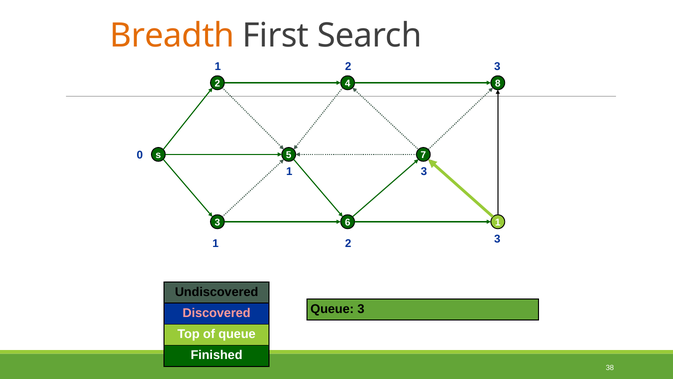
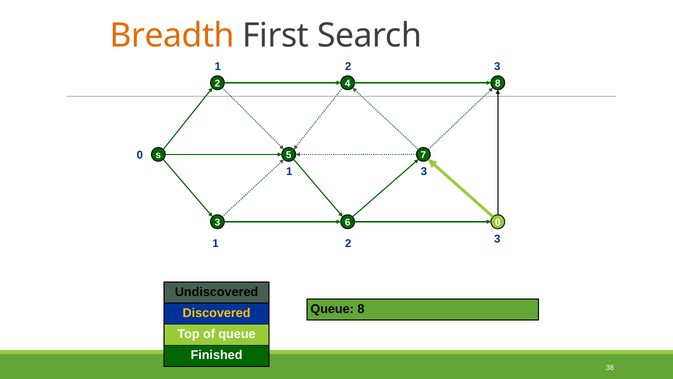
6 1: 1 -> 0
Queue 3: 3 -> 8
Discovered colour: pink -> yellow
